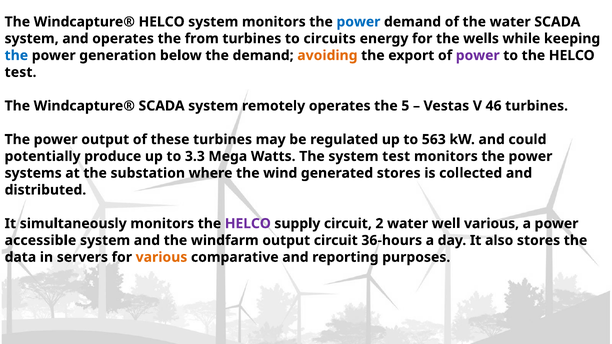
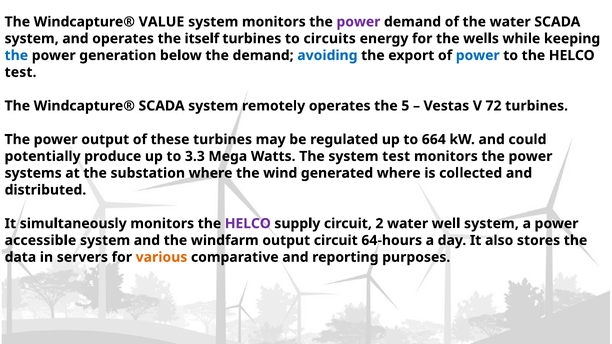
Windcapture® HELCO: HELCO -> VALUE
power at (358, 22) colour: blue -> purple
from: from -> itself
avoiding colour: orange -> blue
power at (478, 55) colour: purple -> blue
46: 46 -> 72
563: 563 -> 664
generated stores: stores -> where
well various: various -> system
36-hours: 36-hours -> 64-hours
